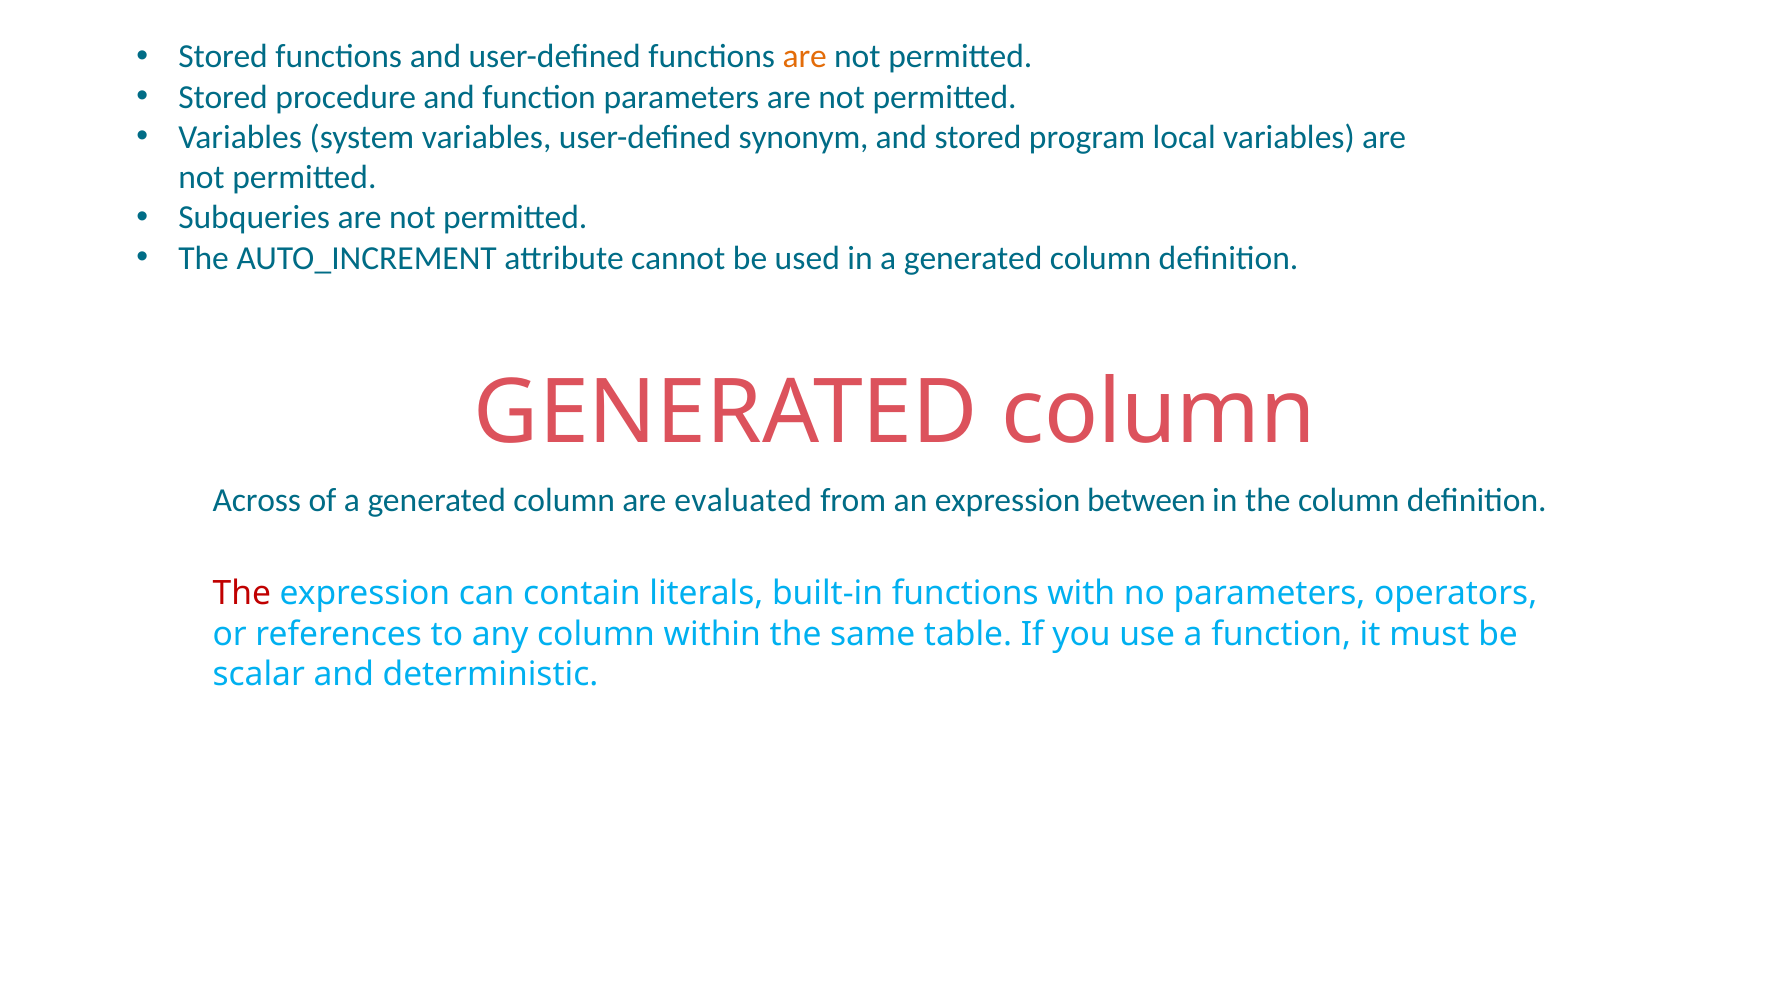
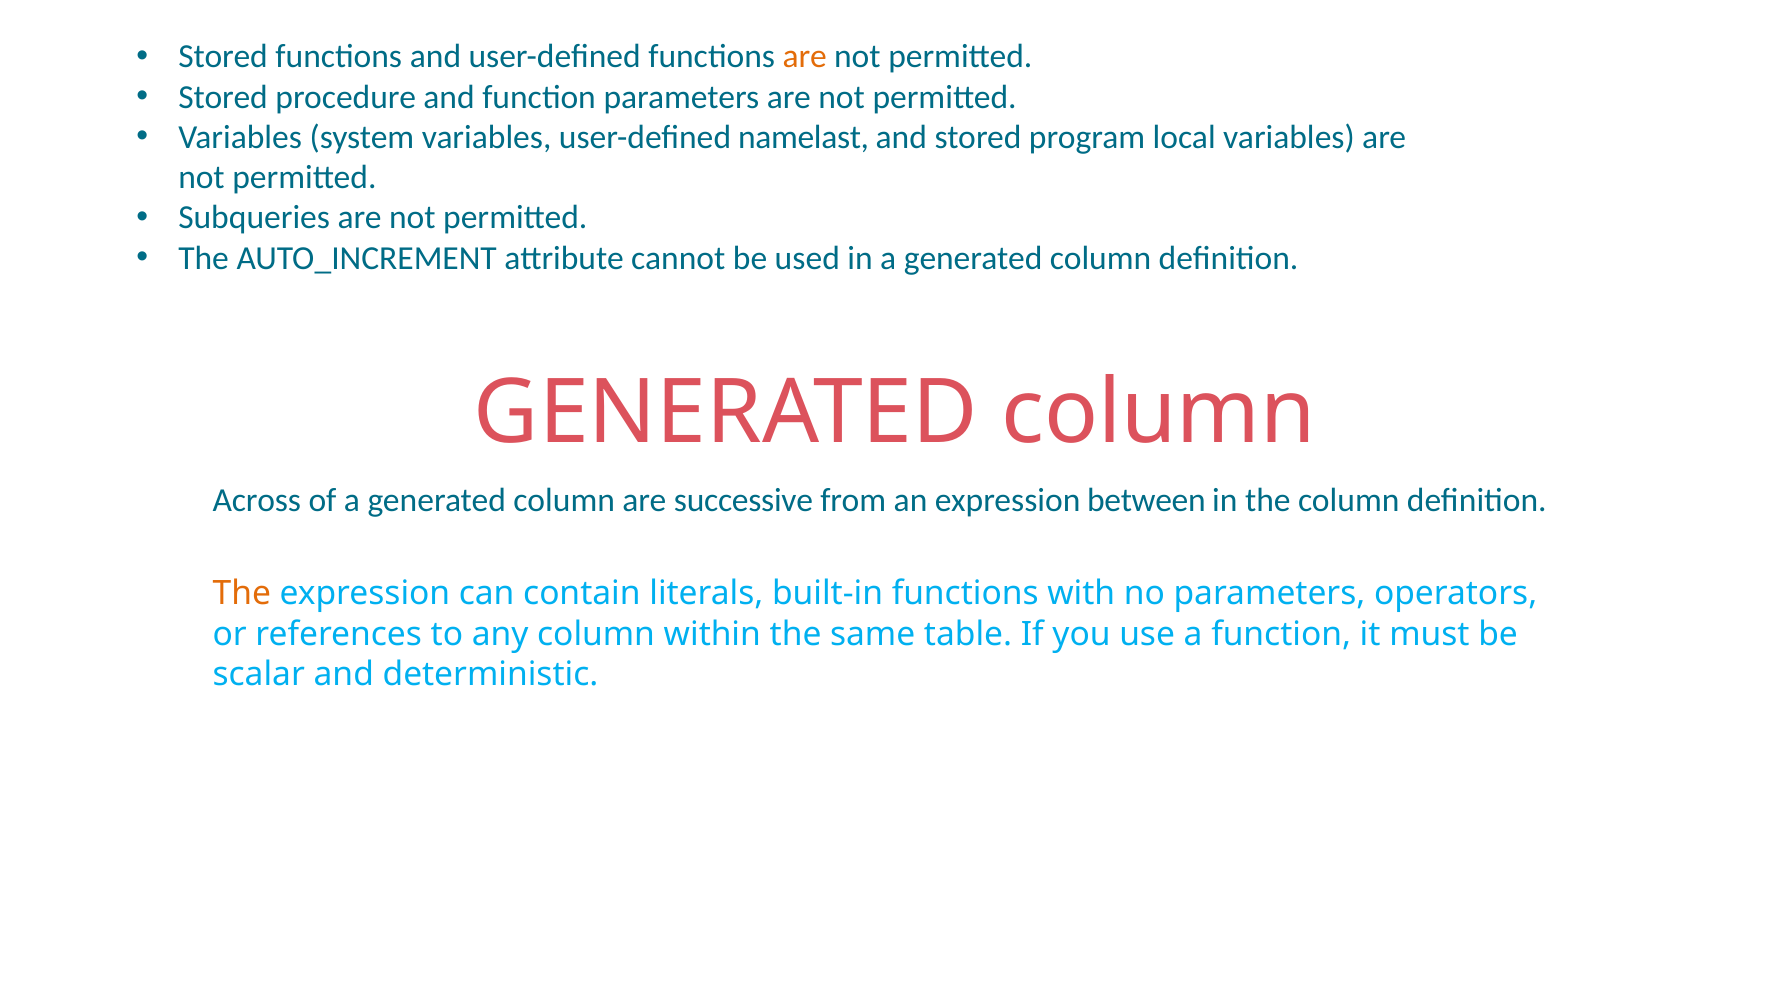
synonym: synonym -> namelast
evaluated: evaluated -> successive
The at (242, 594) colour: red -> orange
